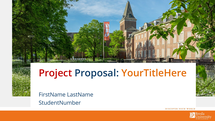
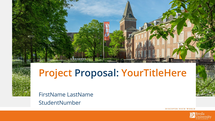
Project colour: red -> orange
